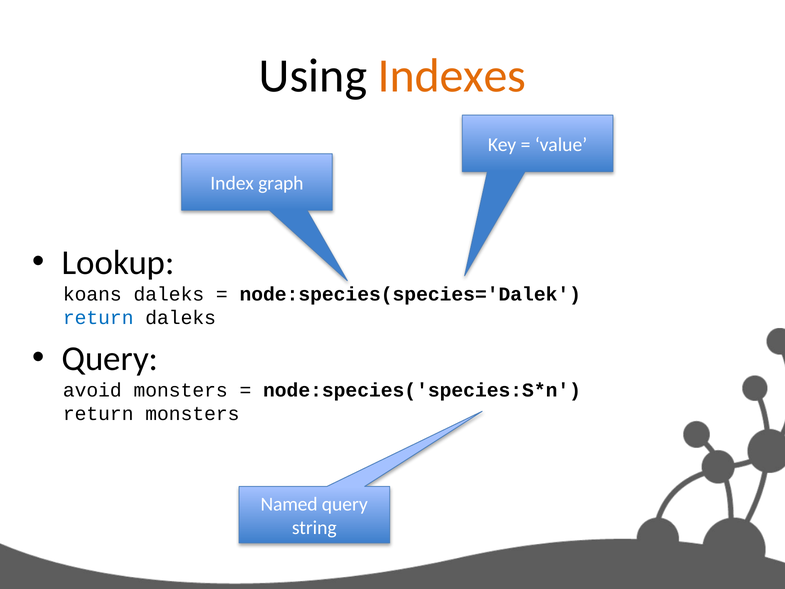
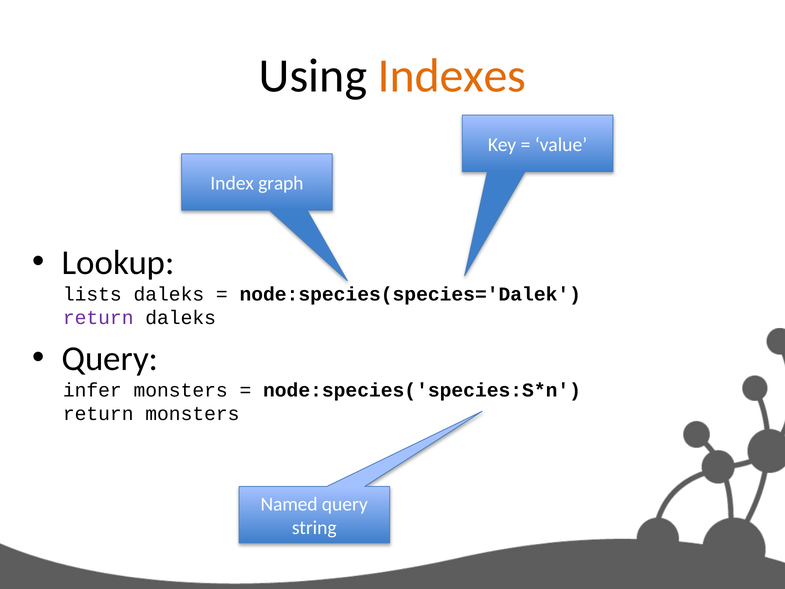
koans: koans -> lists
return at (98, 318) colour: blue -> purple
avoid: avoid -> infer
